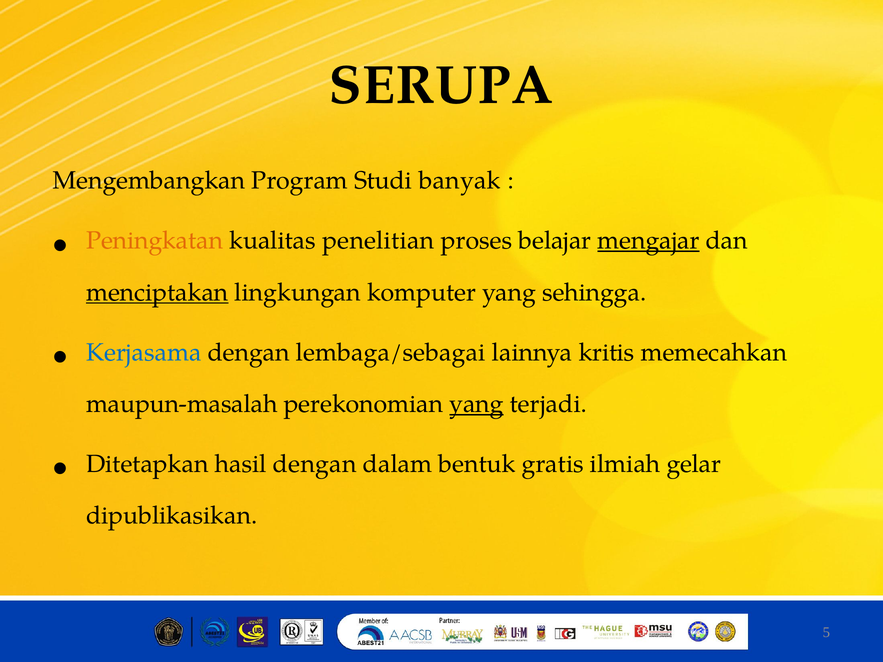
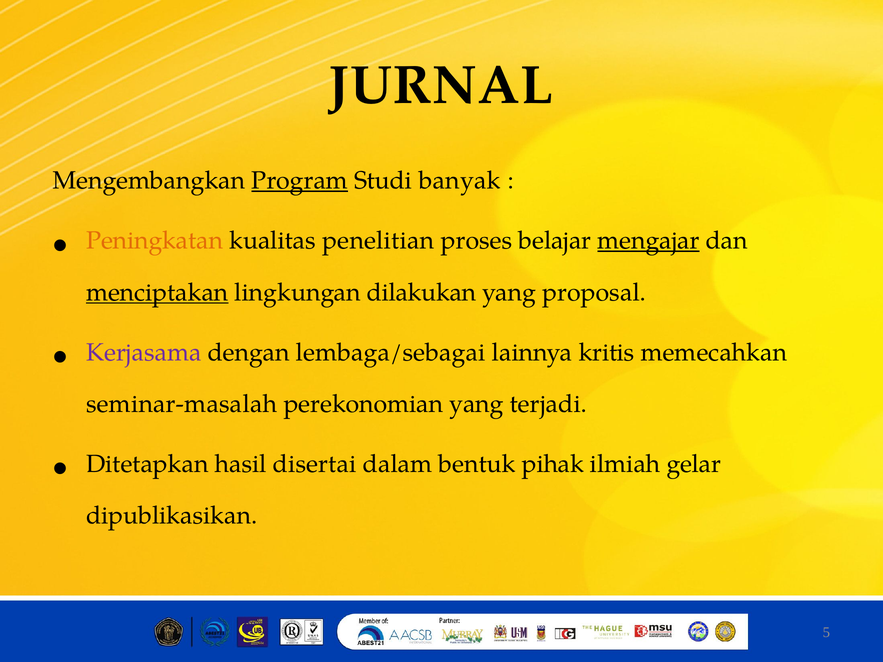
SERUPA: SERUPA -> JURNAL
Program underline: none -> present
komputer: komputer -> dilakukan
sehingga: sehingga -> proposal
Kerjasama colour: blue -> purple
maupun-masalah: maupun-masalah -> seminar-masalah
yang at (476, 404) underline: present -> none
hasil dengan: dengan -> disertai
gratis: gratis -> pihak
